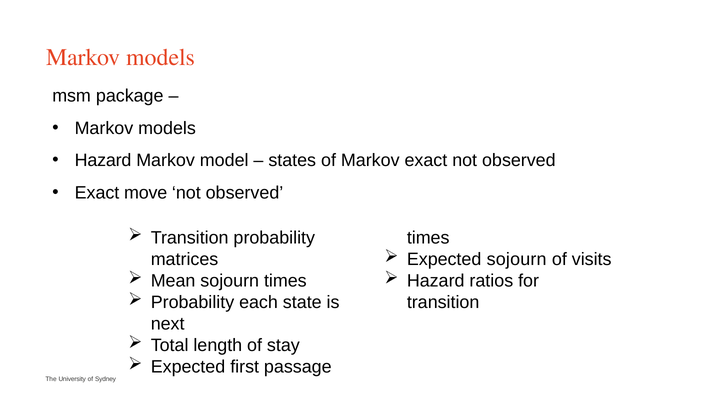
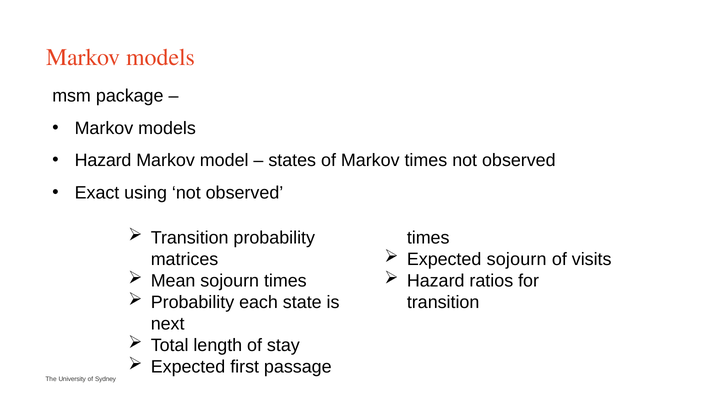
Markov exact: exact -> times
move: move -> using
